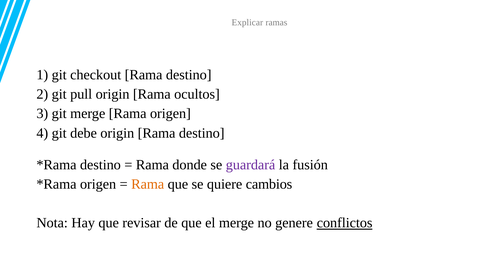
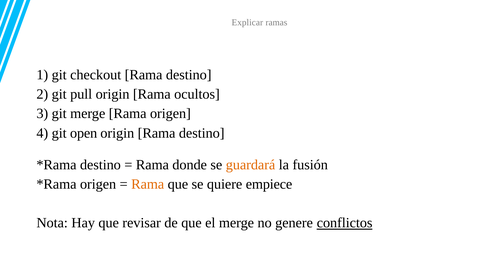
debe: debe -> open
guardará colour: purple -> orange
cambios: cambios -> empiece
